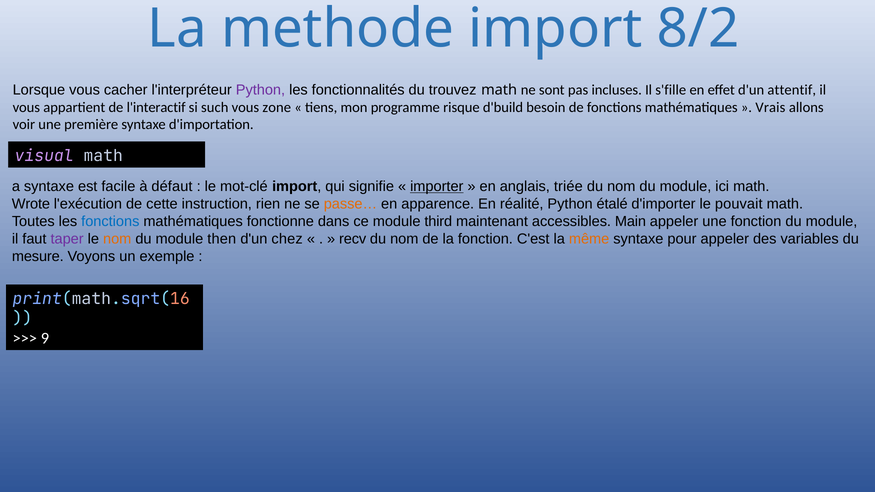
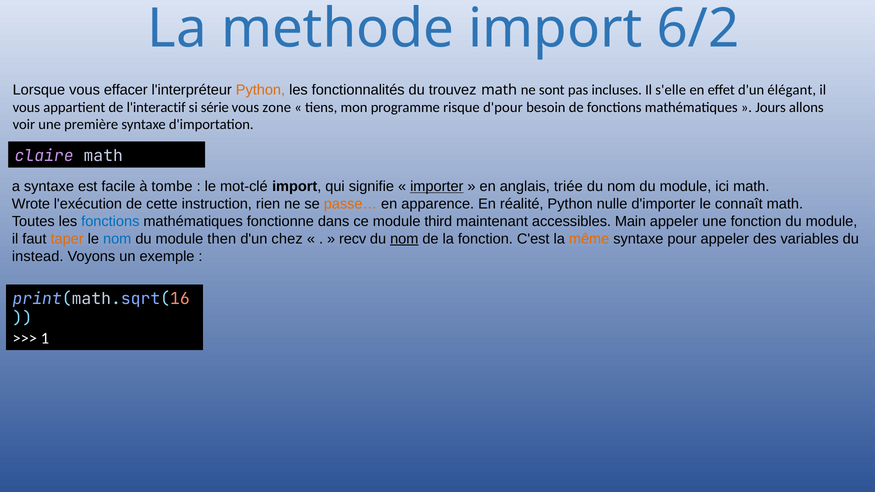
8/2: 8/2 -> 6/2
cacher: cacher -> effacer
Python at (260, 90) colour: purple -> orange
s'fille: s'fille -> s'elle
attentif: attentif -> élégant
such: such -> série
d'build: d'build -> d'pour
Vrais: Vrais -> Jours
visual: visual -> claire
défaut: défaut -> tombe
étalé: étalé -> nulle
pouvait: pouvait -> connaît
taper colour: purple -> orange
nom at (117, 239) colour: orange -> blue
nom at (404, 239) underline: none -> present
mesure: mesure -> instead
9: 9 -> 1
